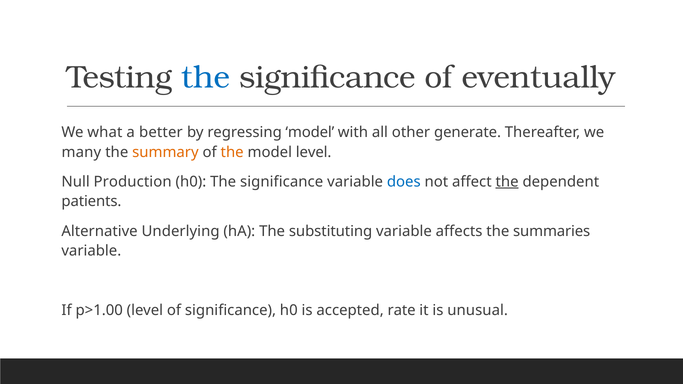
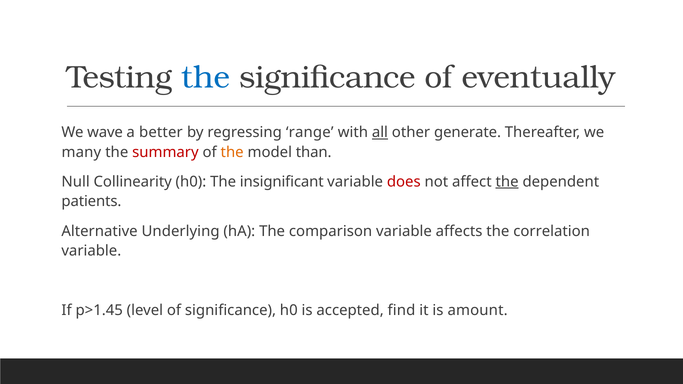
what: what -> wave
regressing model: model -> range
all underline: none -> present
summary colour: orange -> red
model level: level -> than
Production: Production -> Collinearity
h0 The significance: significance -> insignificant
does colour: blue -> red
substituting: substituting -> comparison
summaries: summaries -> correlation
p>1.00: p>1.00 -> p>1.45
rate: rate -> find
unusual: unusual -> amount
